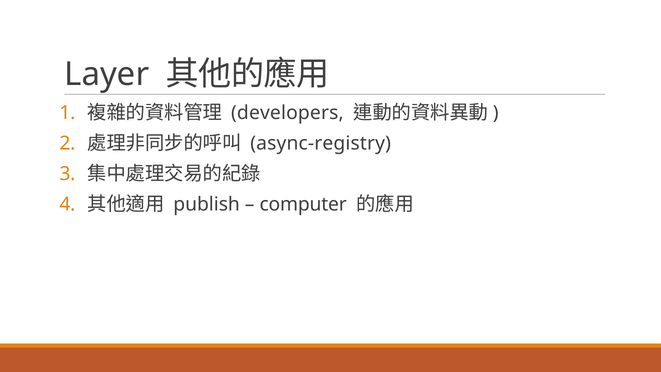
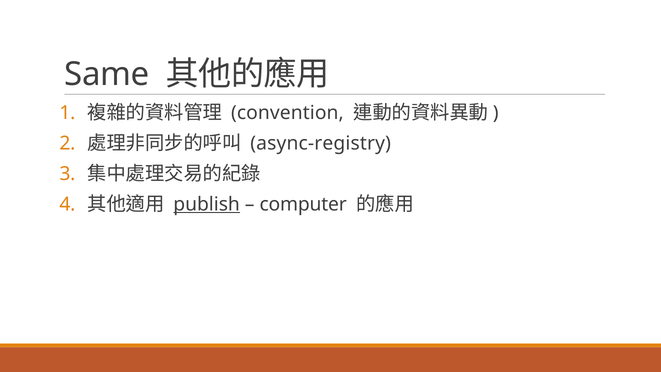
Layer: Layer -> Same
developers: developers -> convention
publish underline: none -> present
